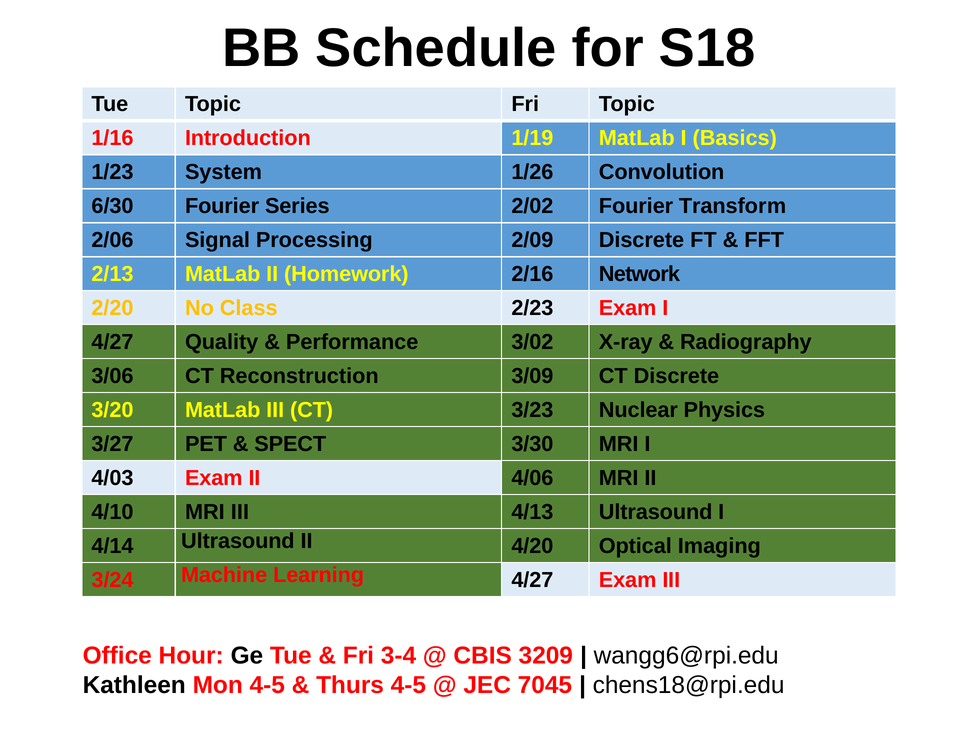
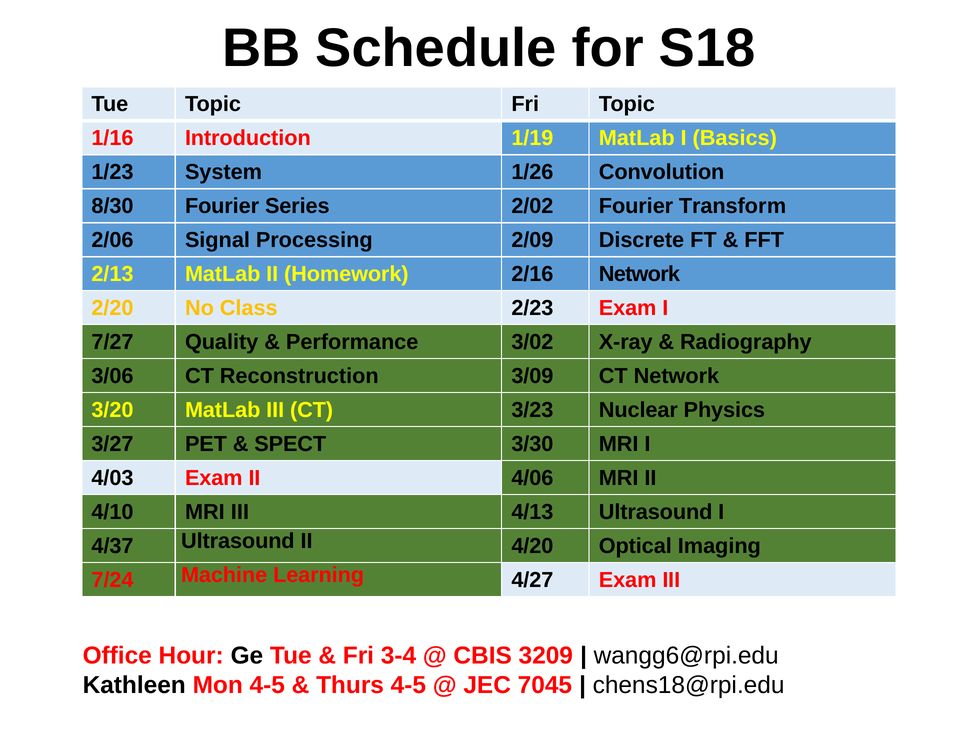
6/30: 6/30 -> 8/30
4/27 at (113, 342): 4/27 -> 7/27
CT Discrete: Discrete -> Network
4/14: 4/14 -> 4/37
3/24: 3/24 -> 7/24
